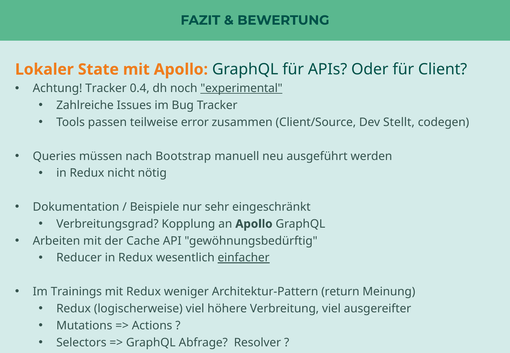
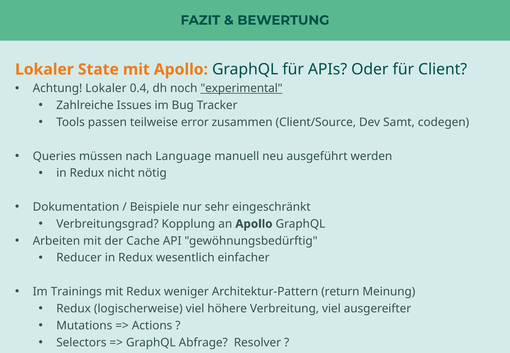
Achtung Tracker: Tracker -> Lokaler
Stellt: Stellt -> Samt
Bootstrap: Bootstrap -> Language
einfacher underline: present -> none
